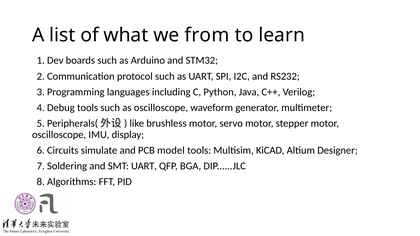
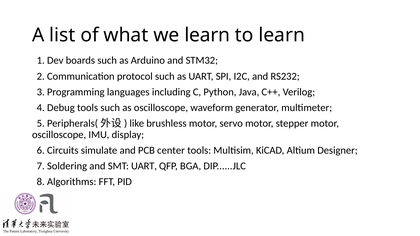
we from: from -> learn
model: model -> center
